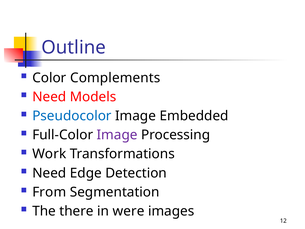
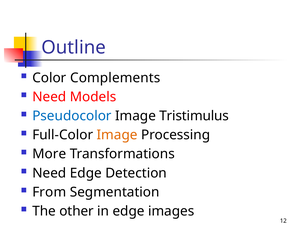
Embedded: Embedded -> Tristimulus
Image at (117, 135) colour: purple -> orange
Work: Work -> More
there: there -> other
in were: were -> edge
